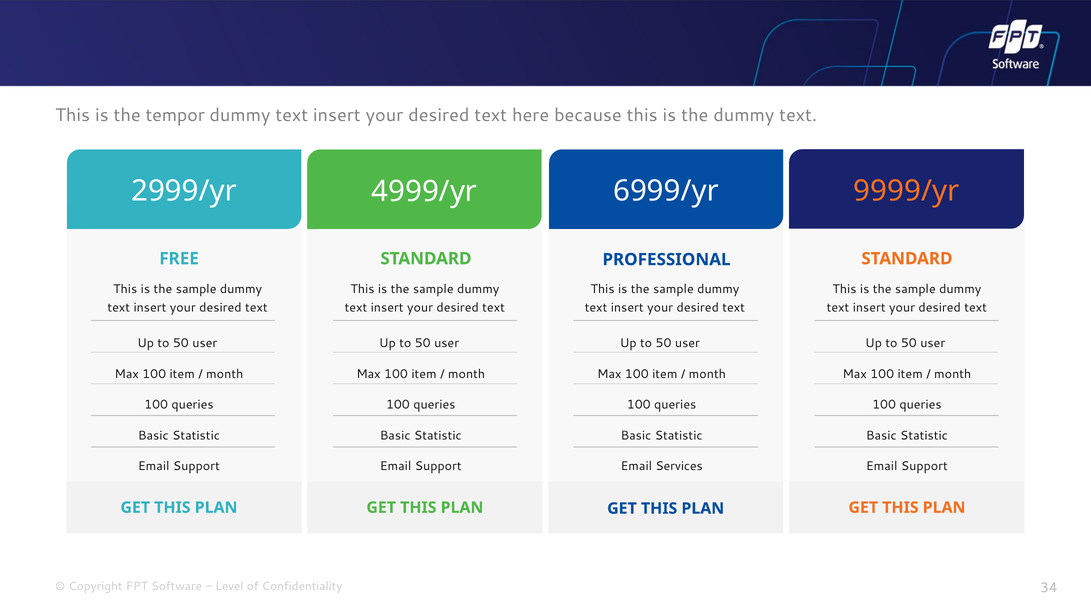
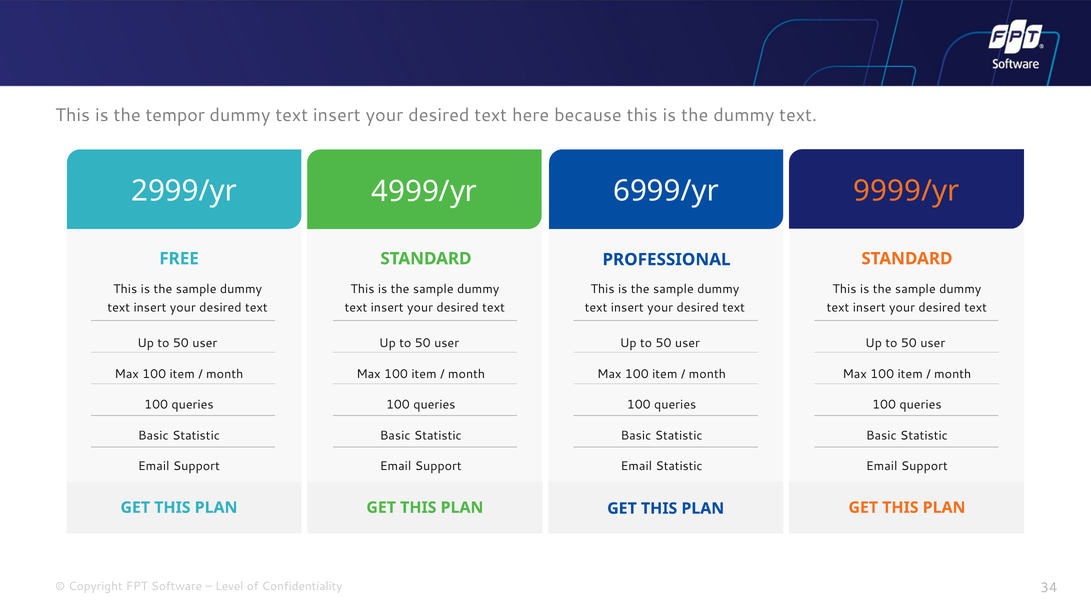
Email Services: Services -> Statistic
